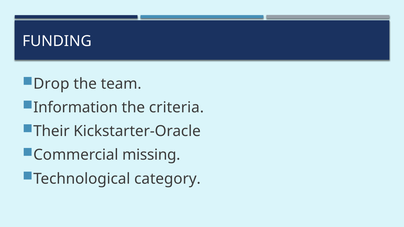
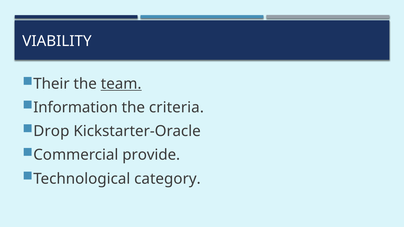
FUNDING: FUNDING -> VIABILITY
Drop: Drop -> Their
team underline: none -> present
Their: Their -> Drop
missing: missing -> provide
